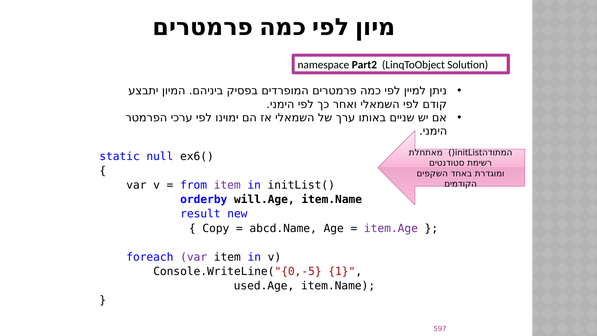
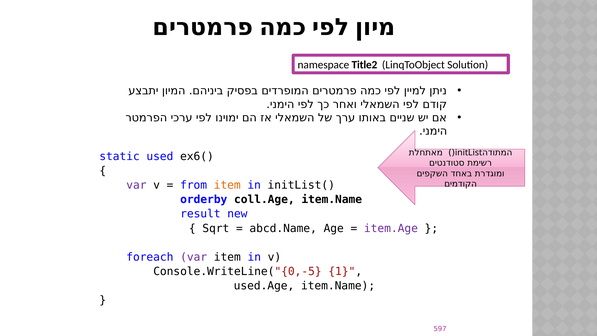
Part2: Part2 -> Title2
null: null -> used
var at (136, 185) colour: black -> purple
item at (227, 185) colour: purple -> orange
will.Age: will.Age -> coll.Age
Copy: Copy -> Sqrt
